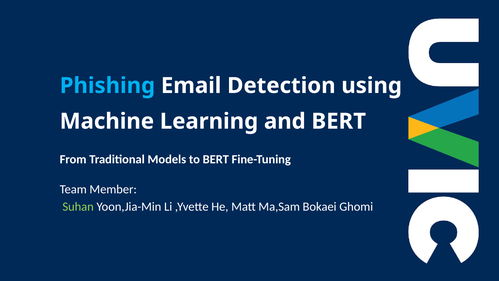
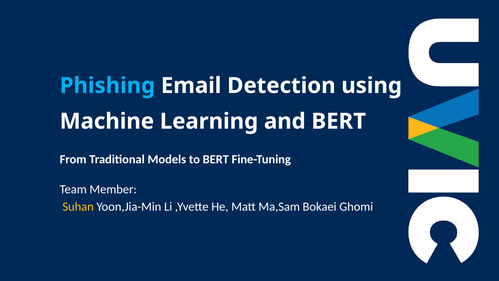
Suhan colour: light green -> yellow
